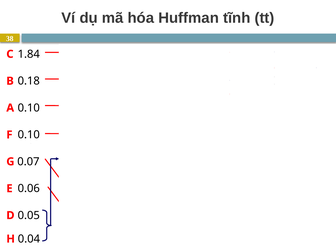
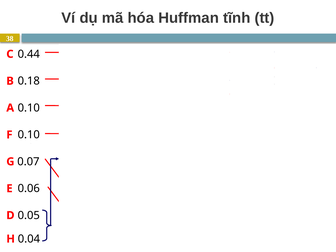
1.84: 1.84 -> 0.44
